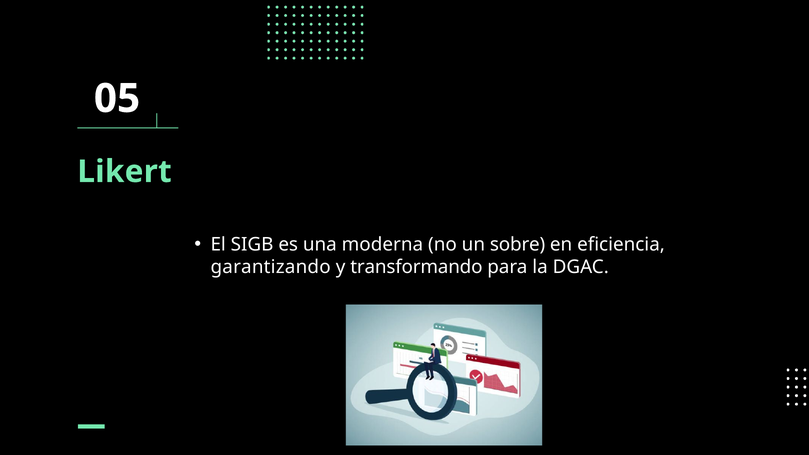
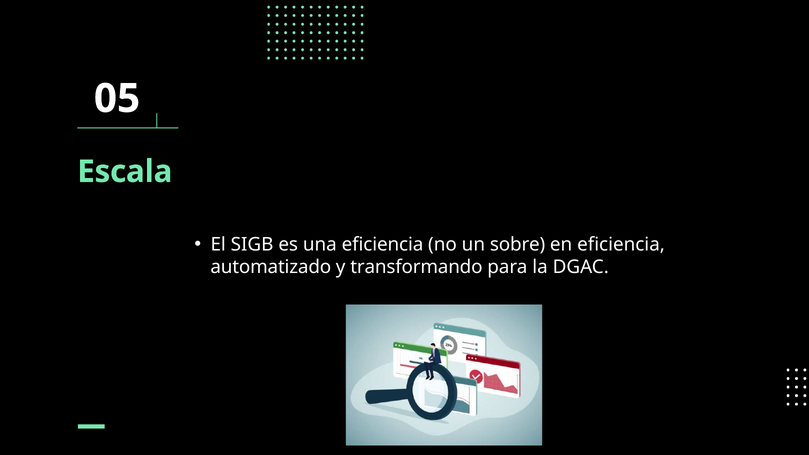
Likert: Likert -> Escala
una moderna: moderna -> eficiencia
garantizando: garantizando -> automatizado
